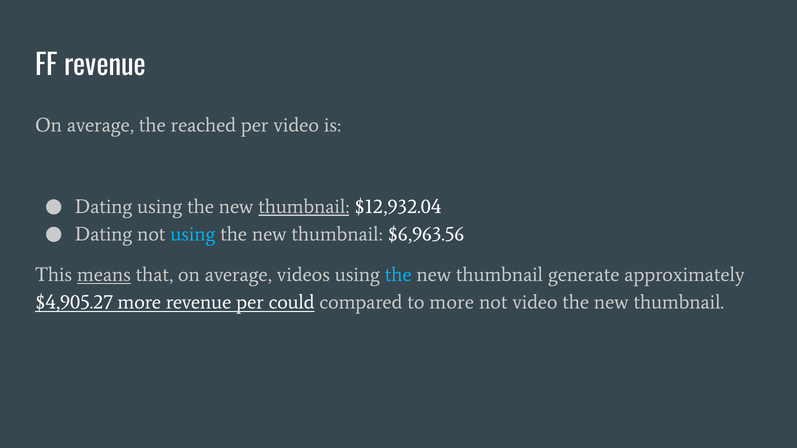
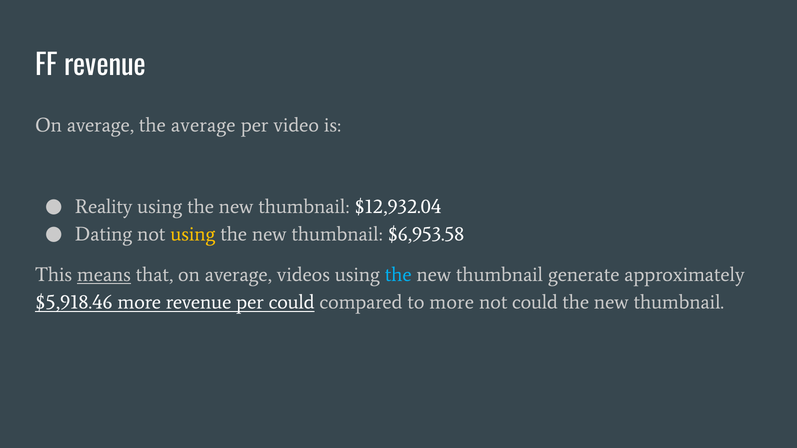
the reached: reached -> average
Dating at (104, 207): Dating -> Reality
thumbnail at (304, 207) underline: present -> none
using at (193, 234) colour: light blue -> yellow
$6,963.56: $6,963.56 -> $6,953.58
$4,905.27: $4,905.27 -> $5,918.46
not video: video -> could
